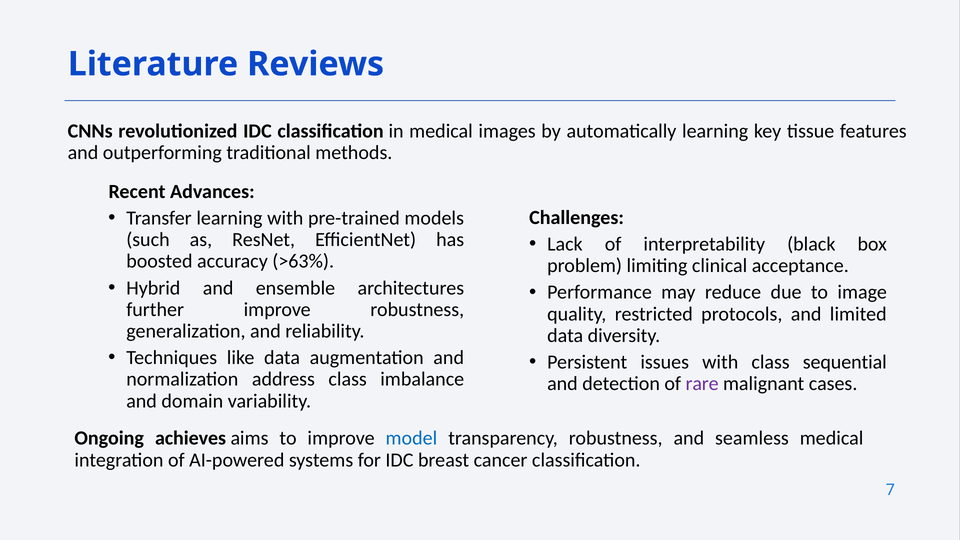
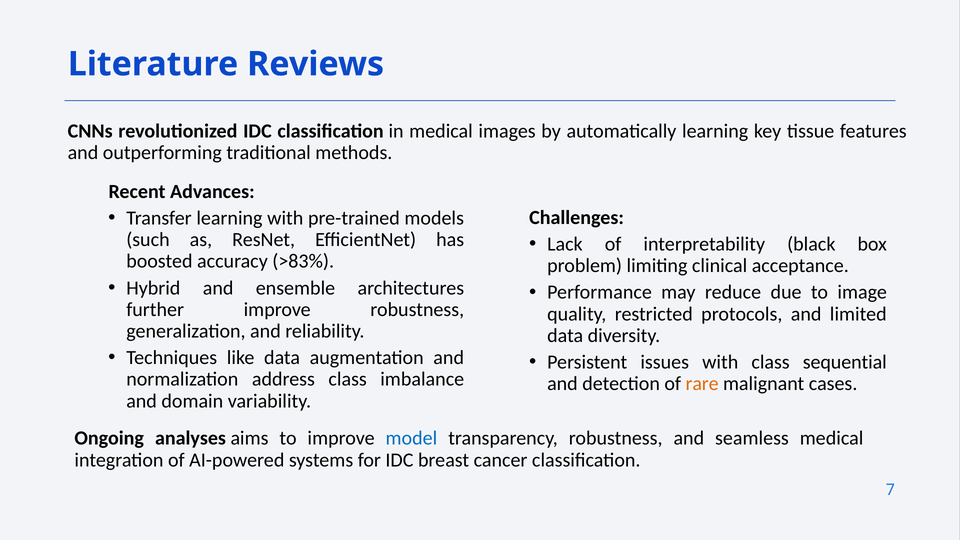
>63%: >63% -> >83%
rare colour: purple -> orange
achieves: achieves -> analyses
